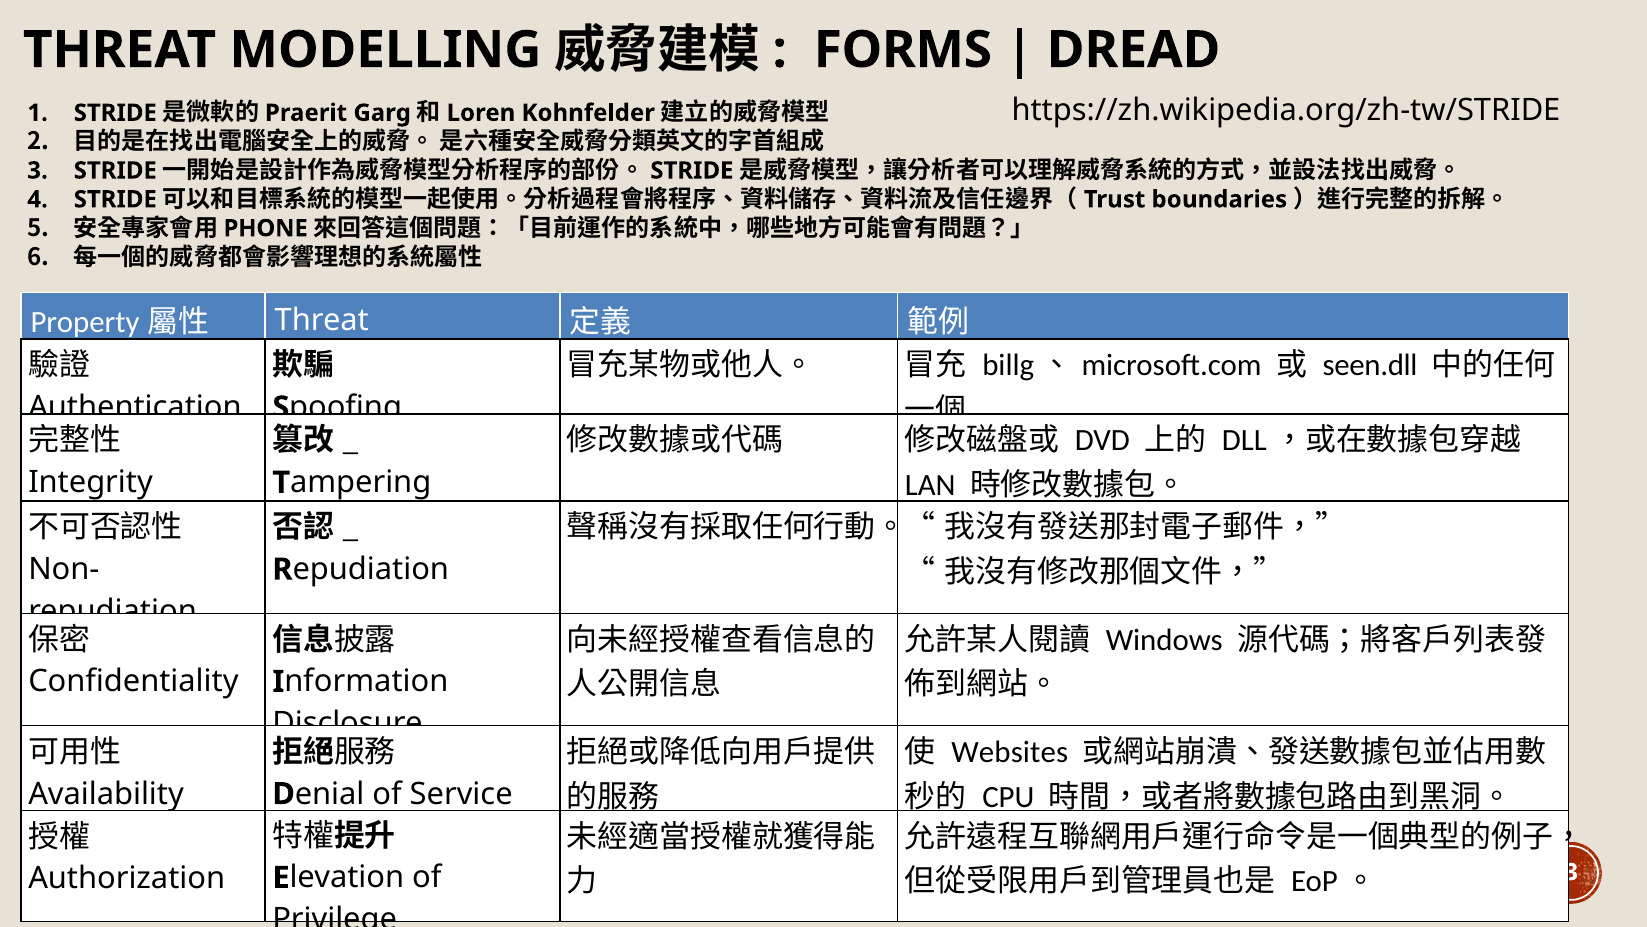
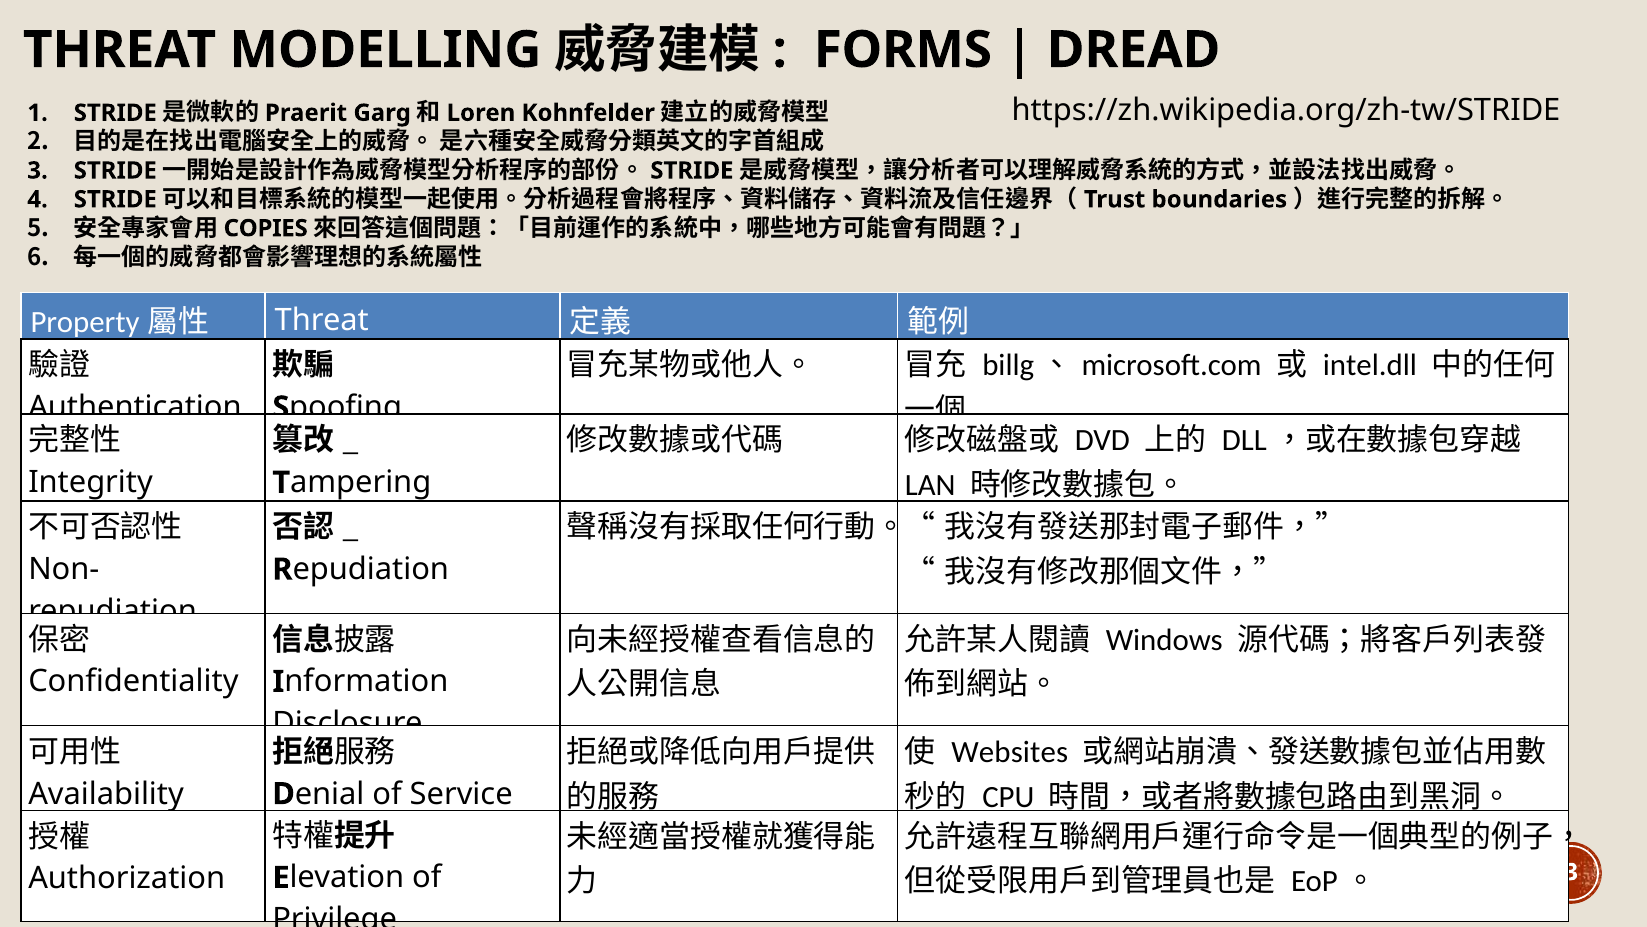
PHONE: PHONE -> COPIES
seen.dll: seen.dll -> intel.dll
